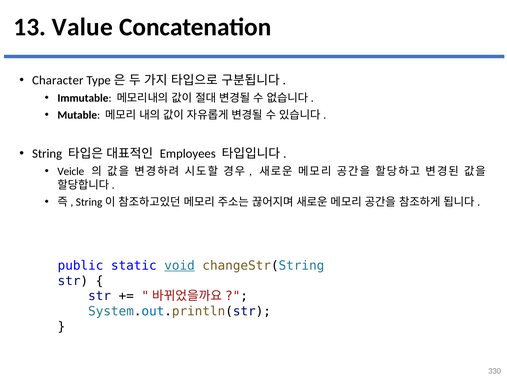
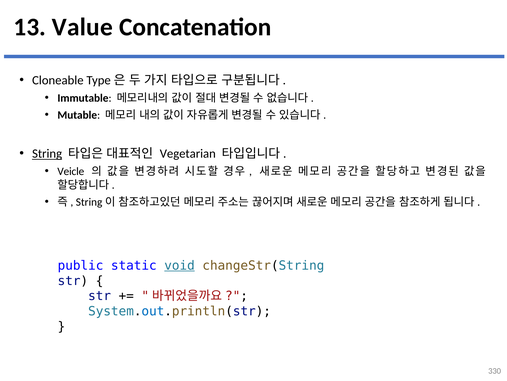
Character: Character -> Cloneable
String underline: none -> present
Employees: Employees -> Vegetarian
